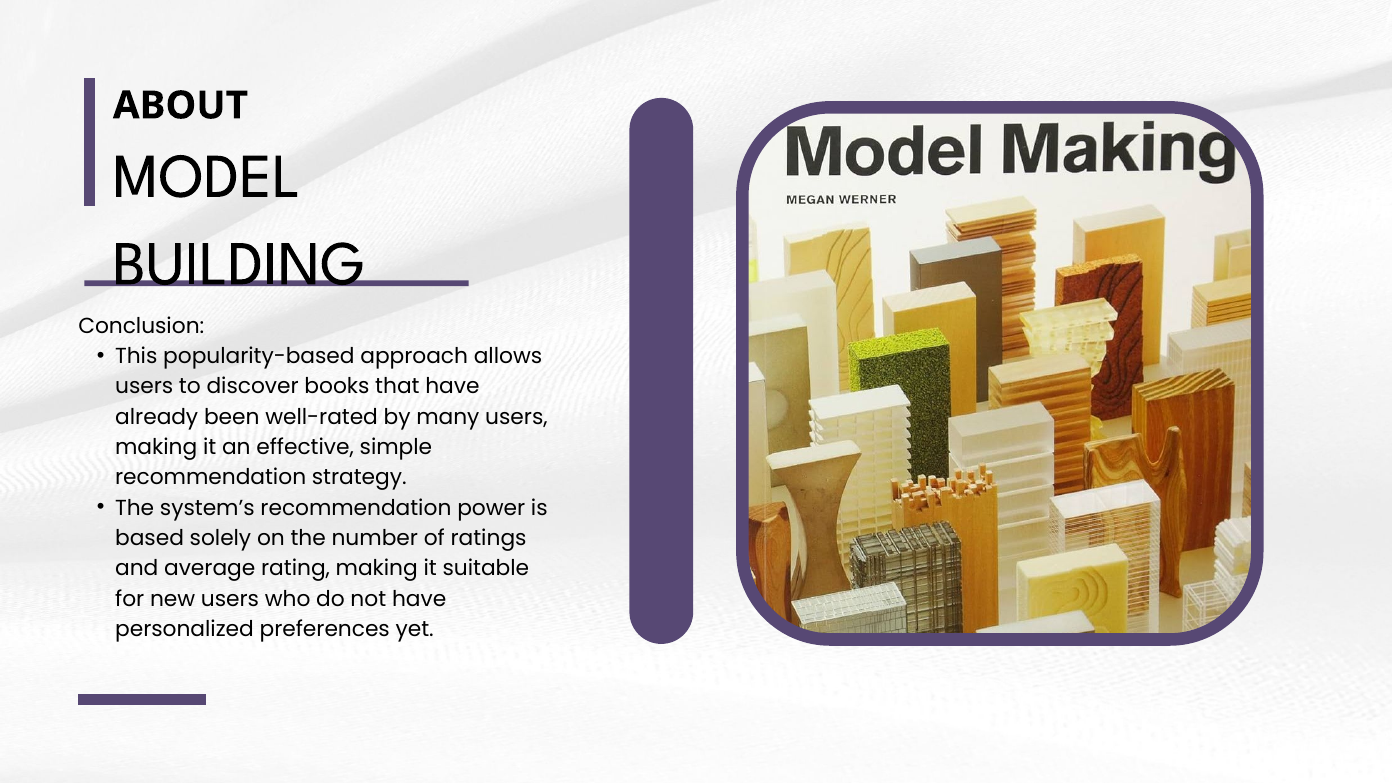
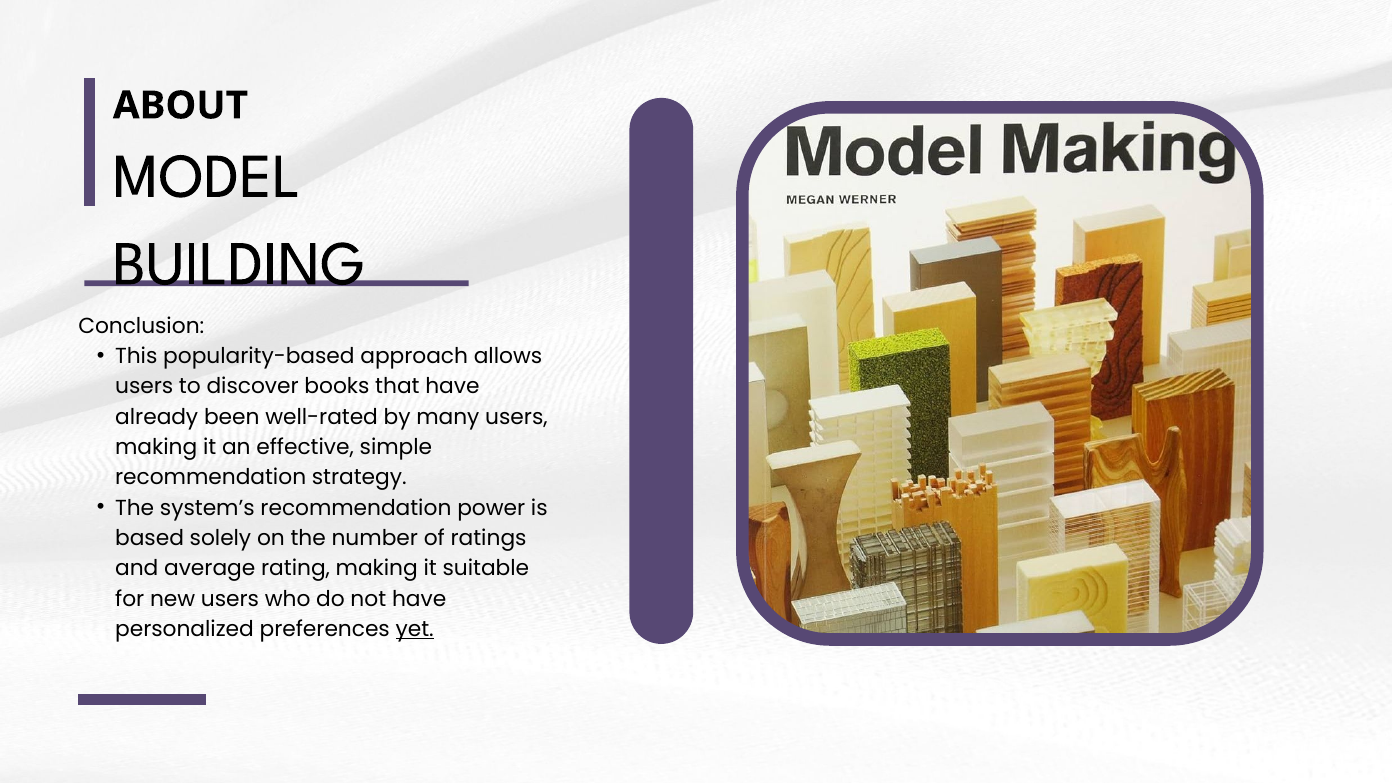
yet underline: none -> present
